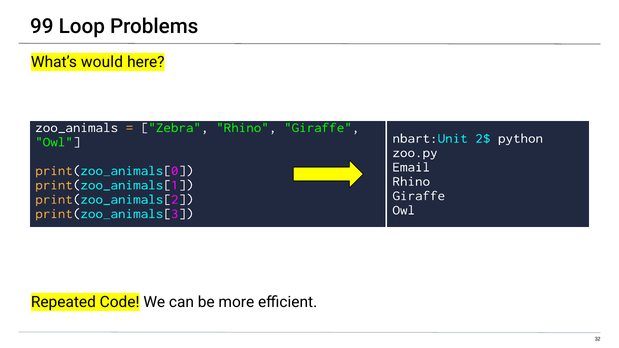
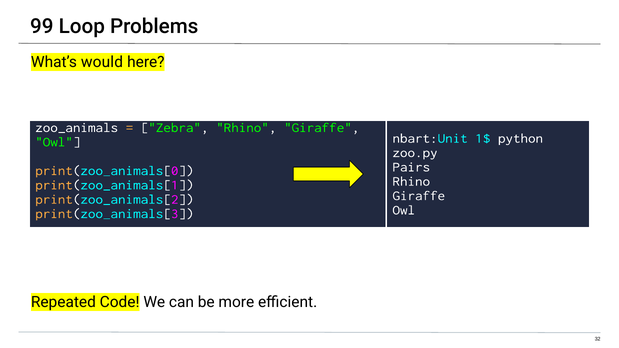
2$: 2$ -> 1$
Email: Email -> Pairs
